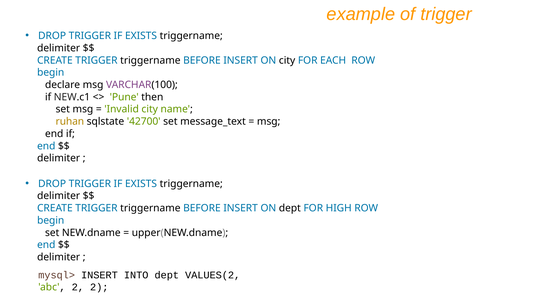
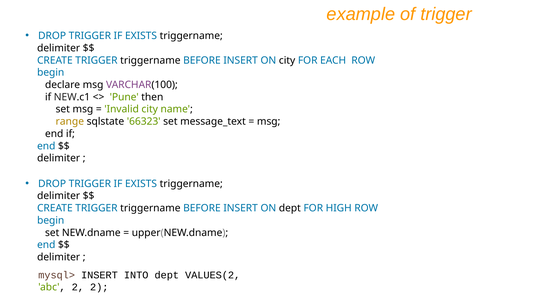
ruhan: ruhan -> range
42700: 42700 -> 66323
